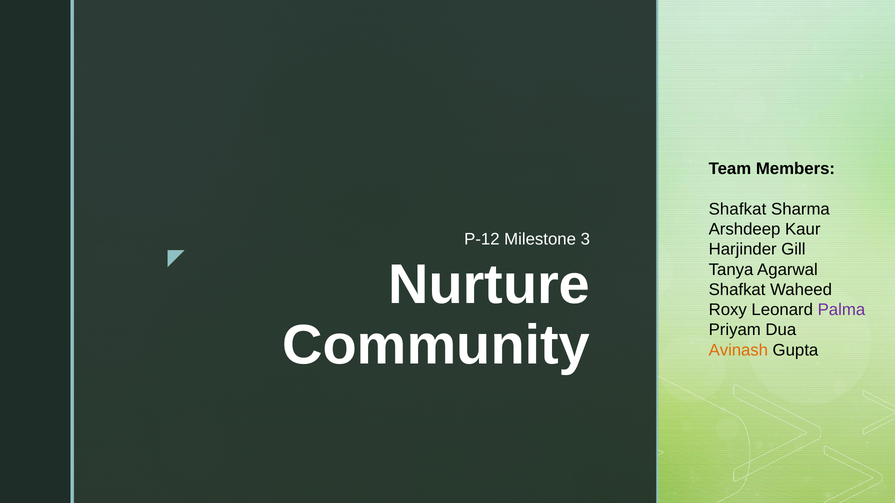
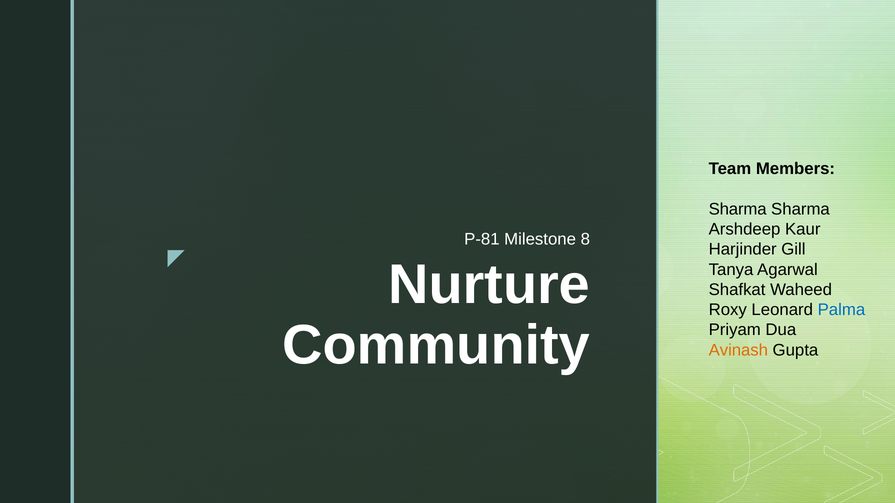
Shafkat at (738, 209): Shafkat -> Sharma
P-12: P-12 -> P-81
3: 3 -> 8
Palma colour: purple -> blue
